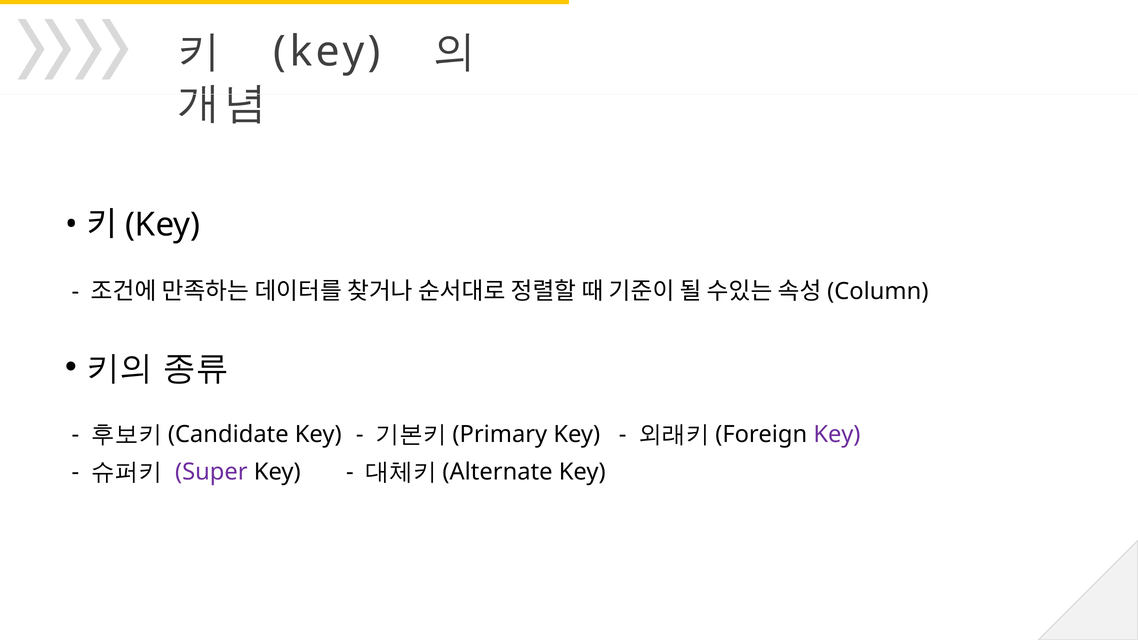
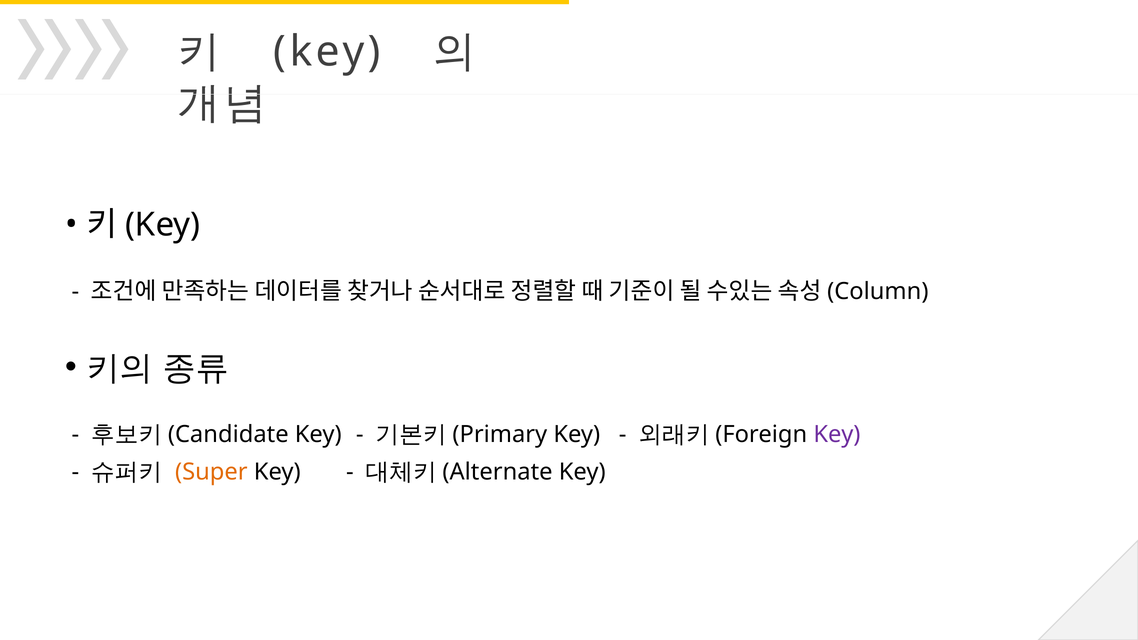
Super colour: purple -> orange
